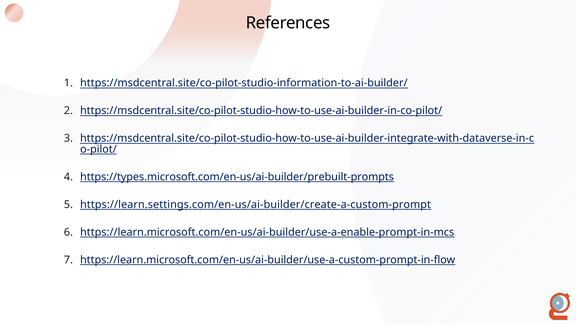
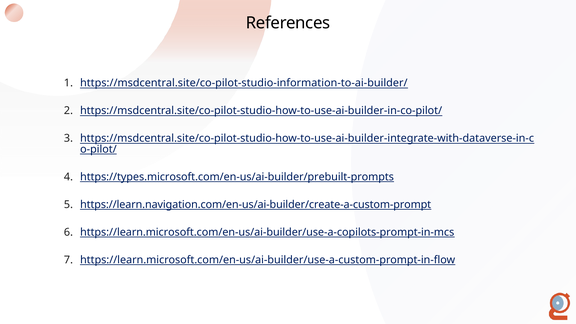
https://learn.settings.com/en-us/ai-builder/create-a-custom-prompt: https://learn.settings.com/en-us/ai-builder/create-a-custom-prompt -> https://learn.navigation.com/en-us/ai-builder/create-a-custom-prompt
https://learn.microsoft.com/en-us/ai-builder/use-a-enable-prompt-in-mcs: https://learn.microsoft.com/en-us/ai-builder/use-a-enable-prompt-in-mcs -> https://learn.microsoft.com/en-us/ai-builder/use-a-copilots-prompt-in-mcs
